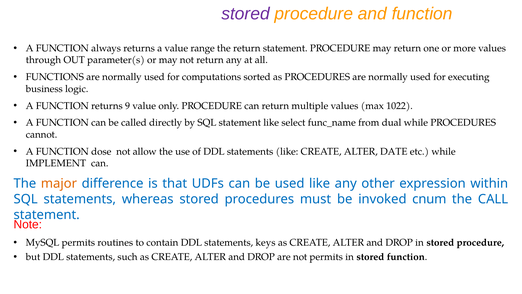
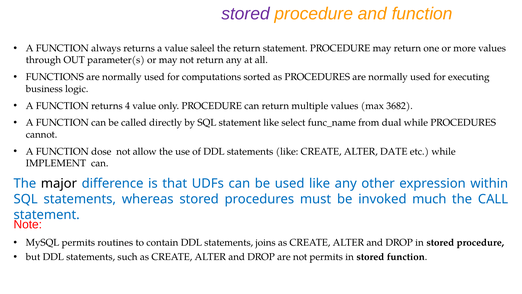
range: range -> saleel
9: 9 -> 4
1022: 1022 -> 3682
major colour: orange -> black
cnum: cnum -> much
keys: keys -> joins
